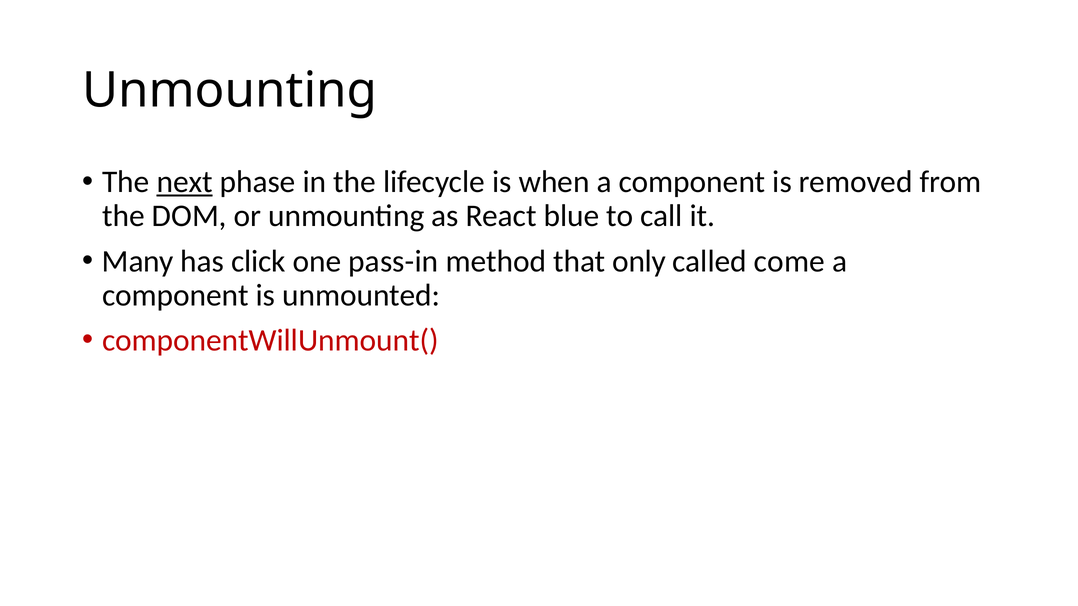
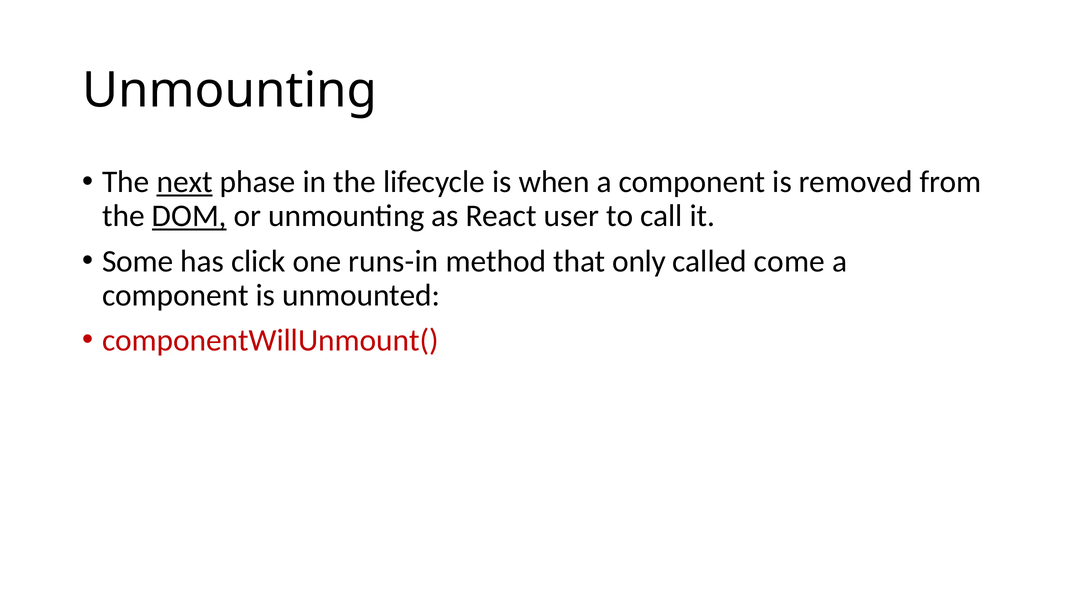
DOM underline: none -> present
blue: blue -> user
Many: Many -> Some
pass-in: pass-in -> runs-in
